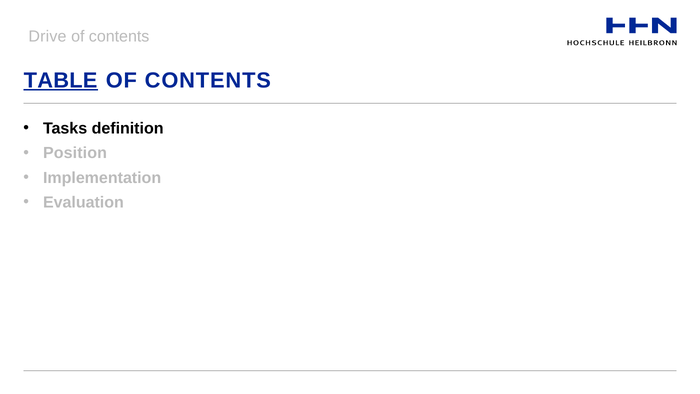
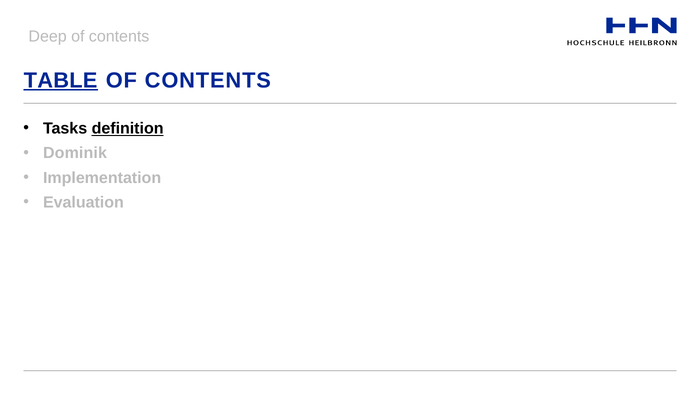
Drive: Drive -> Deep
definition underline: none -> present
Position: Position -> Dominik
